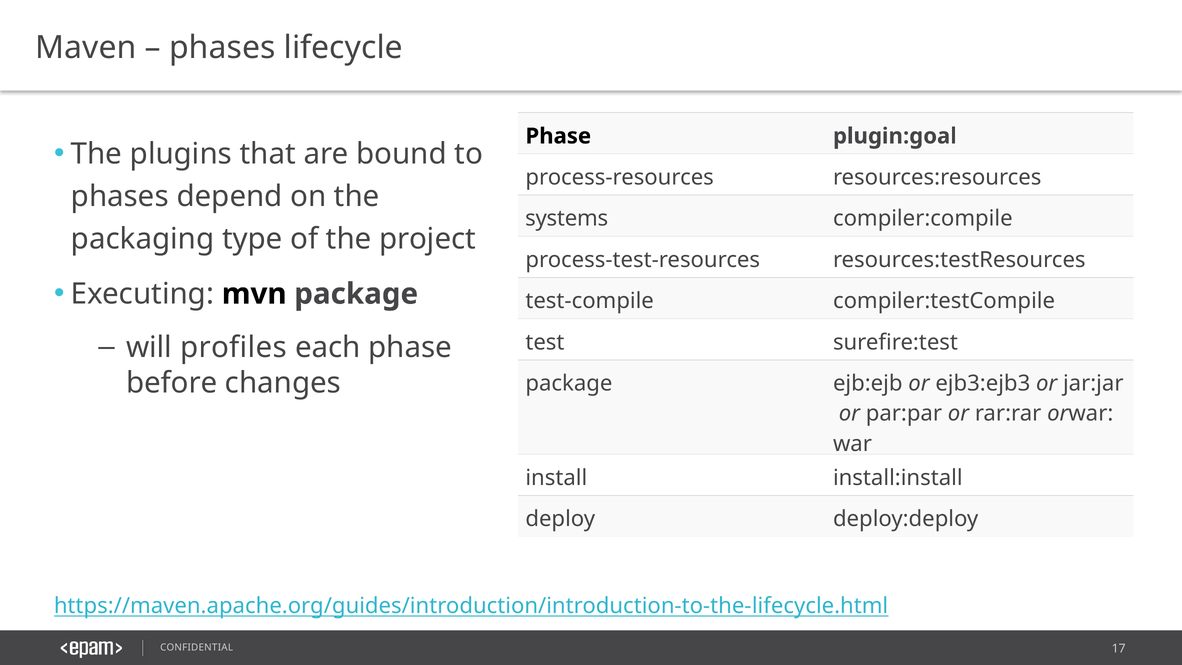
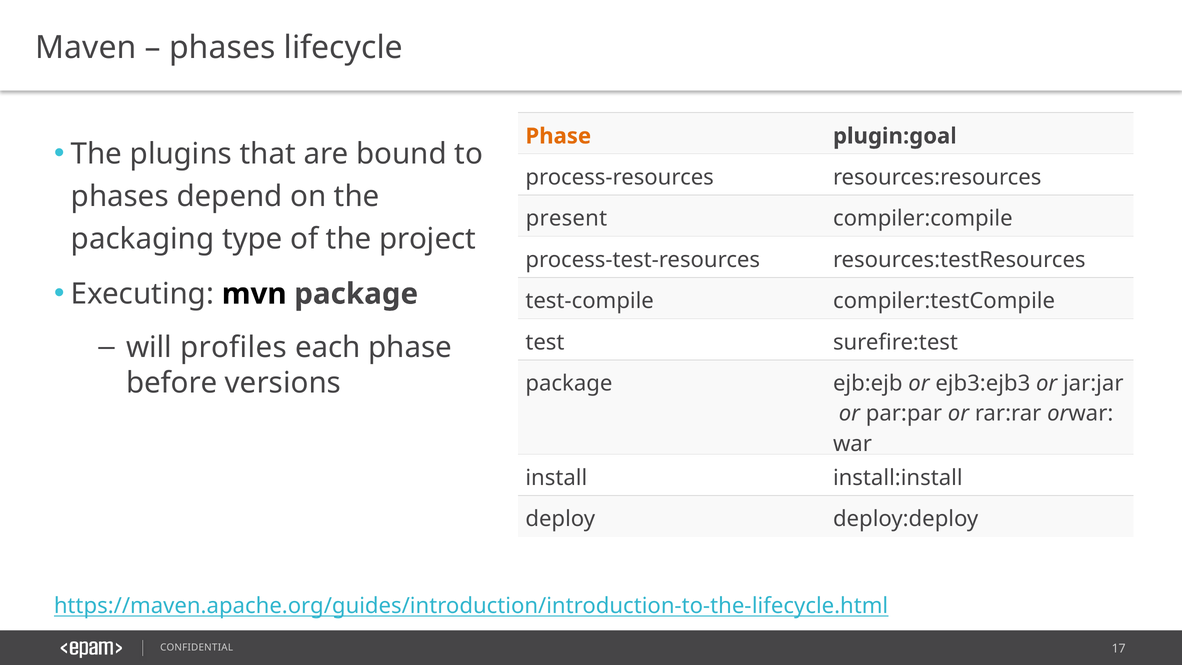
Phase at (558, 136) colour: black -> orange
systems: systems -> present
changes: changes -> versions
